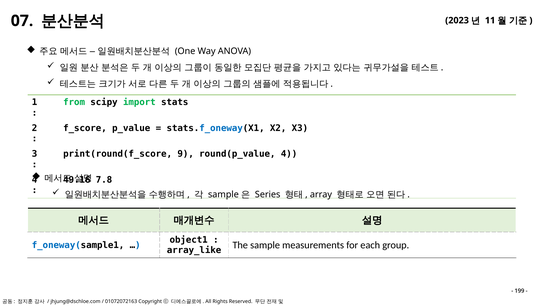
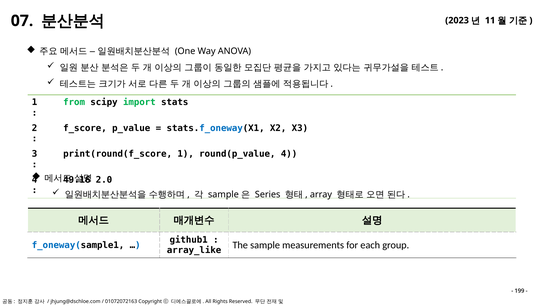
9 at (186, 154): 9 -> 1
7.8: 7.8 -> 2.0
object1: object1 -> github1
